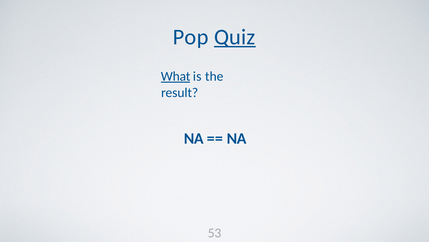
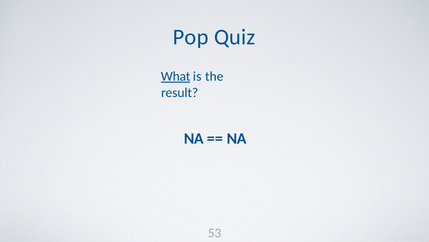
Quiz underline: present -> none
